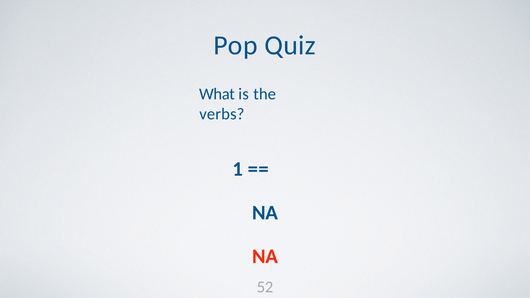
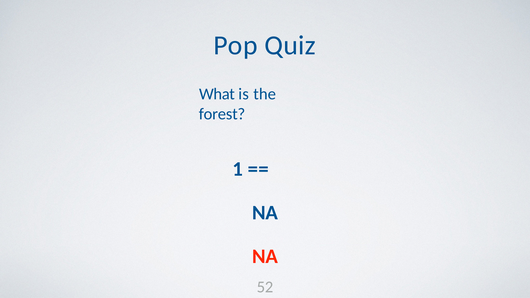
verbs: verbs -> forest
